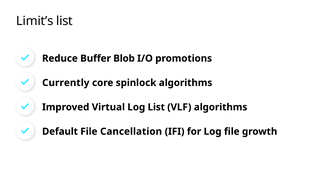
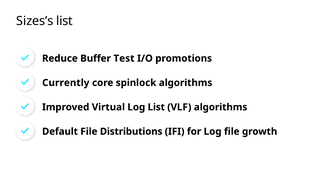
Limit’s: Limit’s -> Sizes’s
Blob: Blob -> Test
Cancellation: Cancellation -> Distributions
